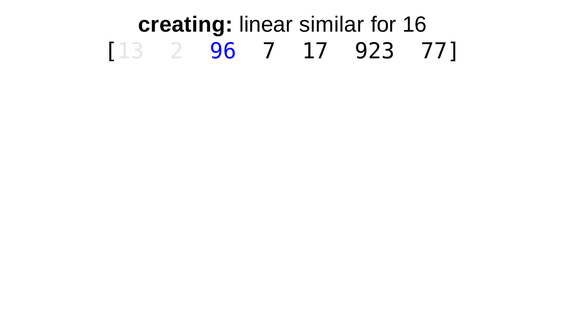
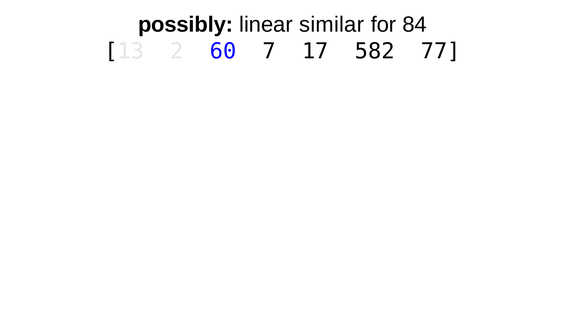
creating: creating -> possibly
16: 16 -> 84
96: 96 -> 60
923: 923 -> 582
